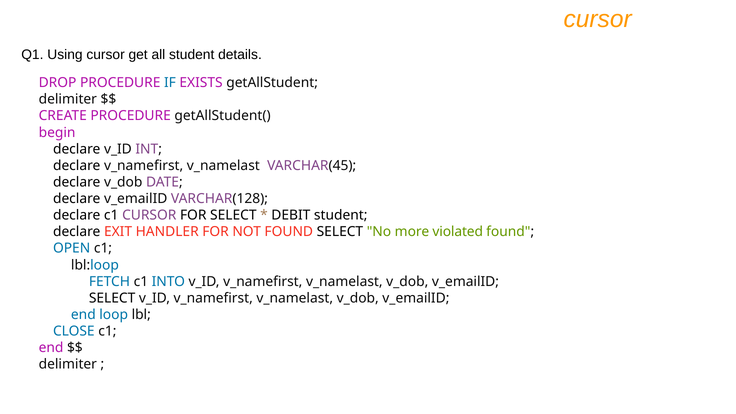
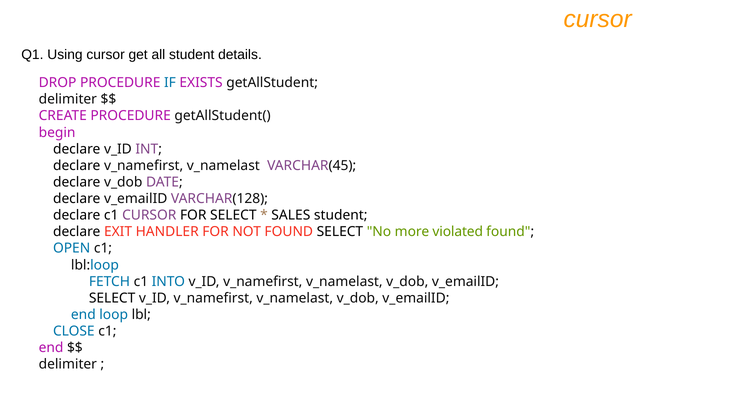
DEBIT: DEBIT -> SALES
